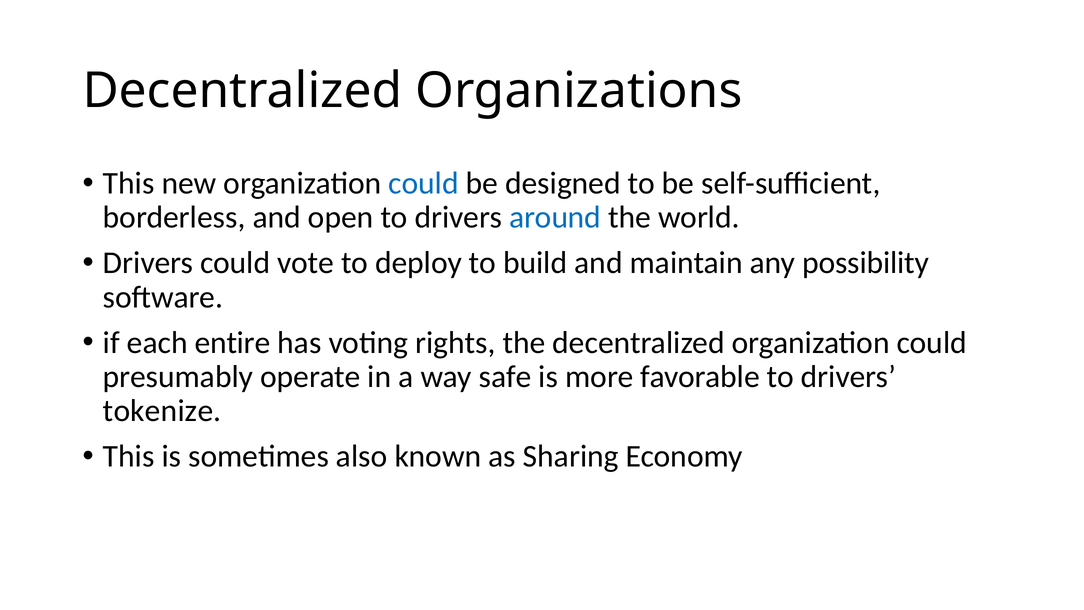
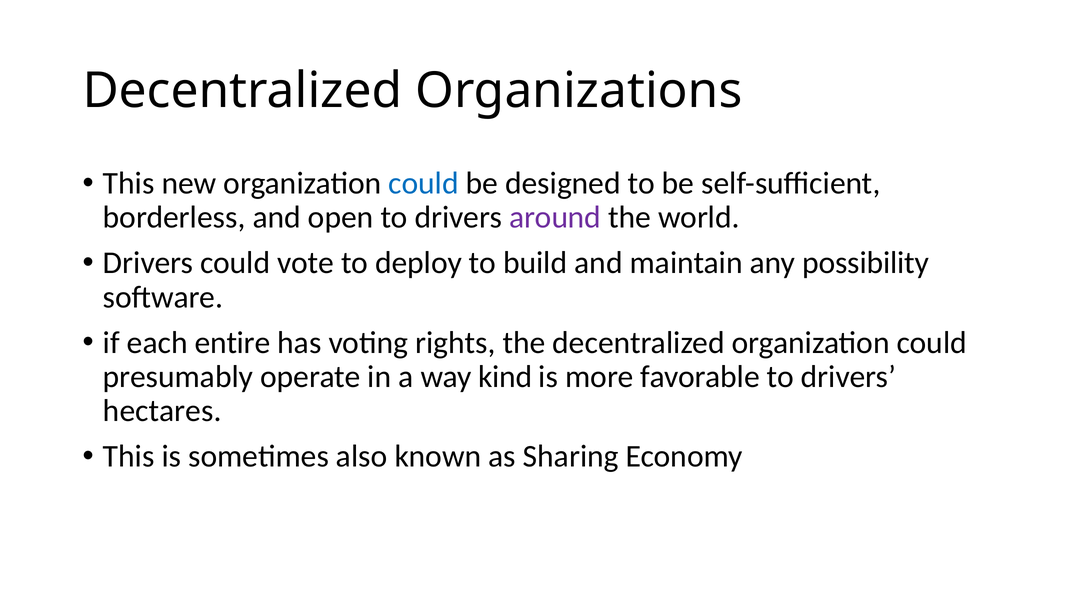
around colour: blue -> purple
safe: safe -> kind
tokenize: tokenize -> hectares
